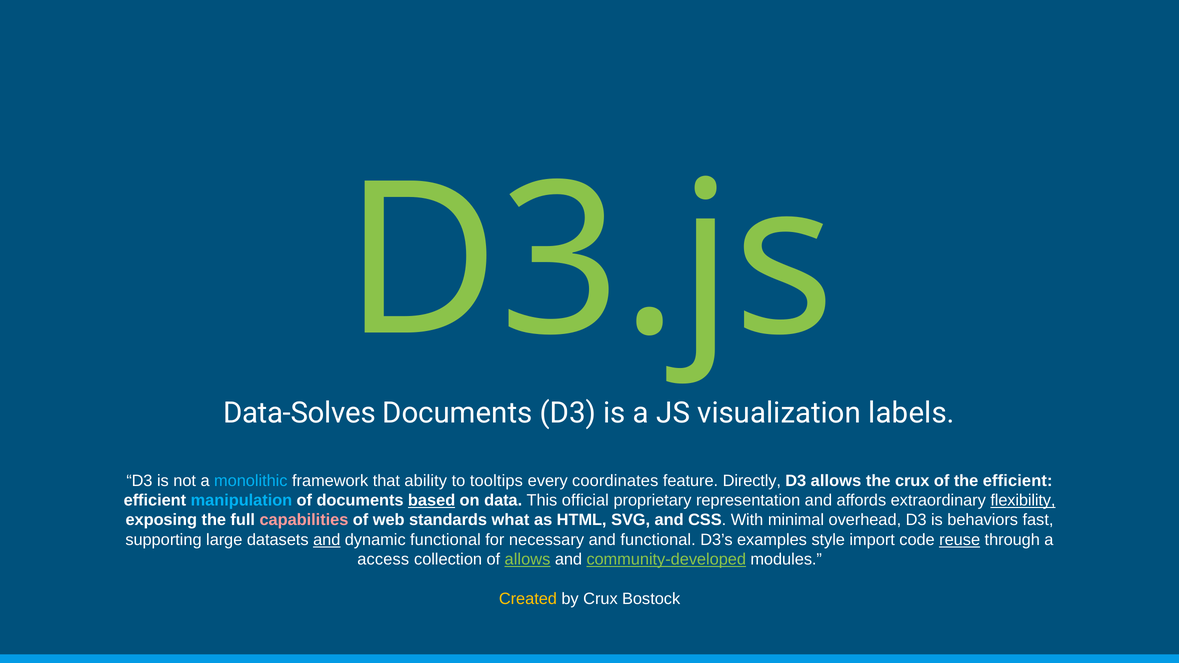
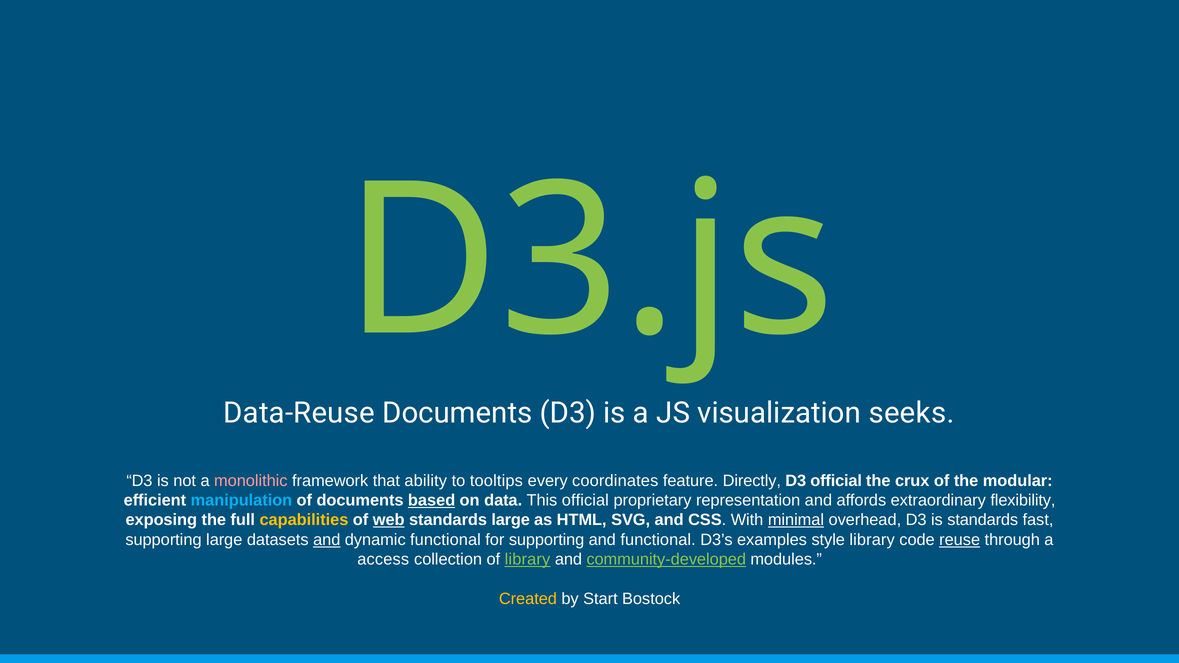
Data-Solves: Data-Solves -> Data-Reuse
labels: labels -> seeks
monolithic colour: light blue -> pink
D3 allows: allows -> official
the efficient: efficient -> modular
flexibility underline: present -> none
capabilities colour: pink -> yellow
web underline: none -> present
standards what: what -> large
minimal underline: none -> present
is behaviors: behaviors -> standards
for necessary: necessary -> supporting
style import: import -> library
of allows: allows -> library
by Crux: Crux -> Start
